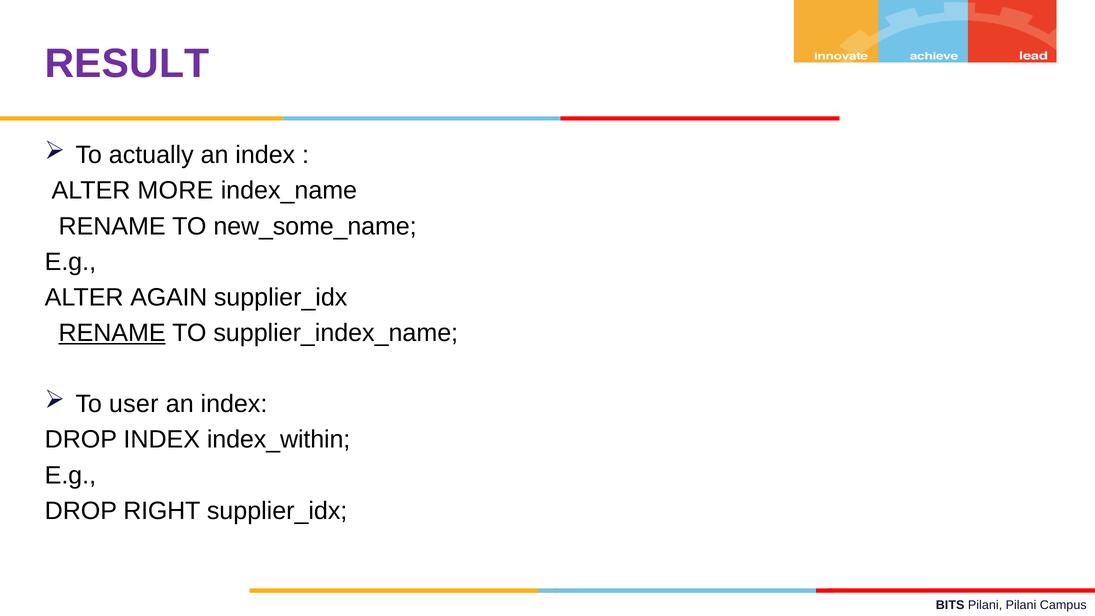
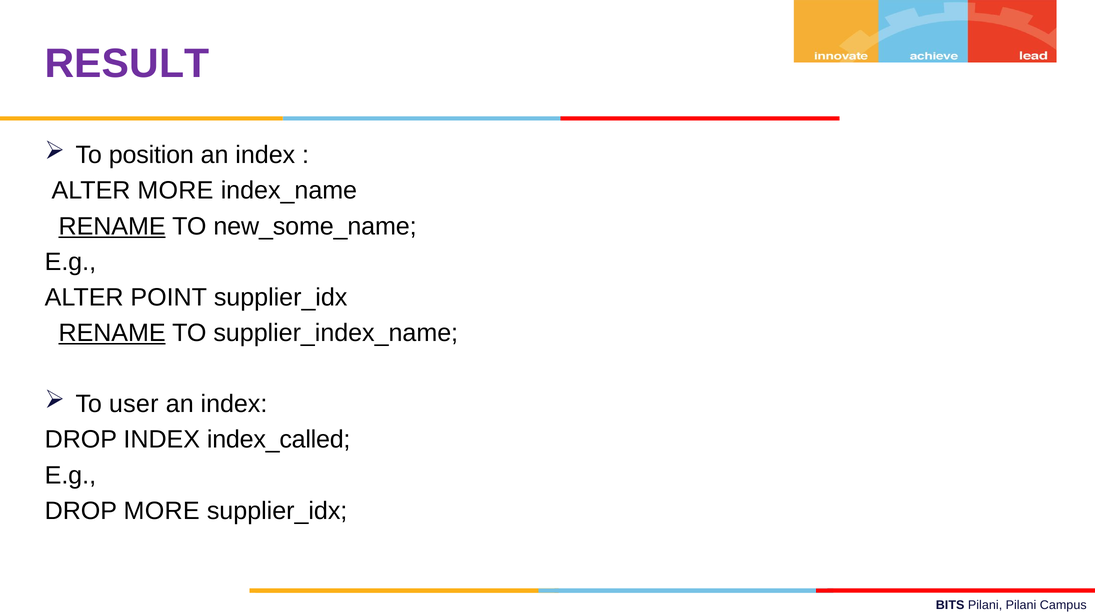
actually: actually -> position
RENAME at (112, 226) underline: none -> present
AGAIN: AGAIN -> POINT
index_within: index_within -> index_called
DROP RIGHT: RIGHT -> MORE
